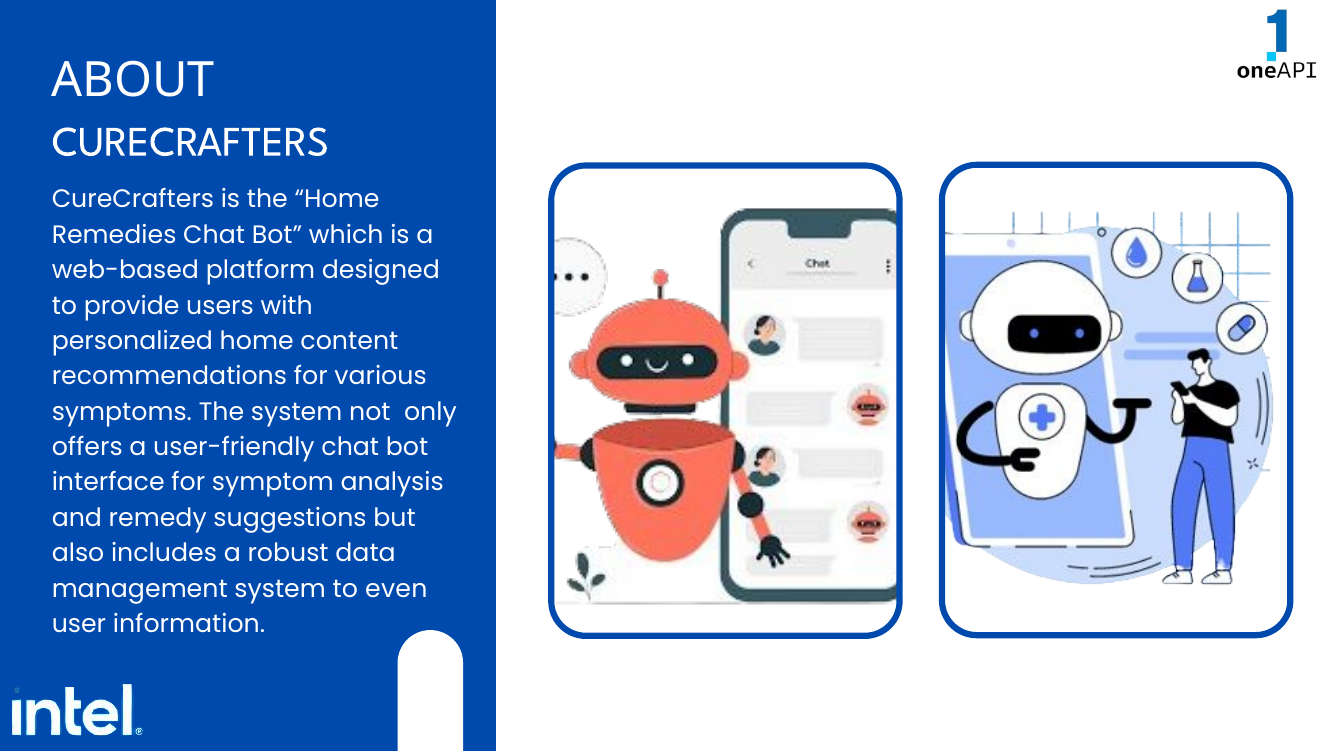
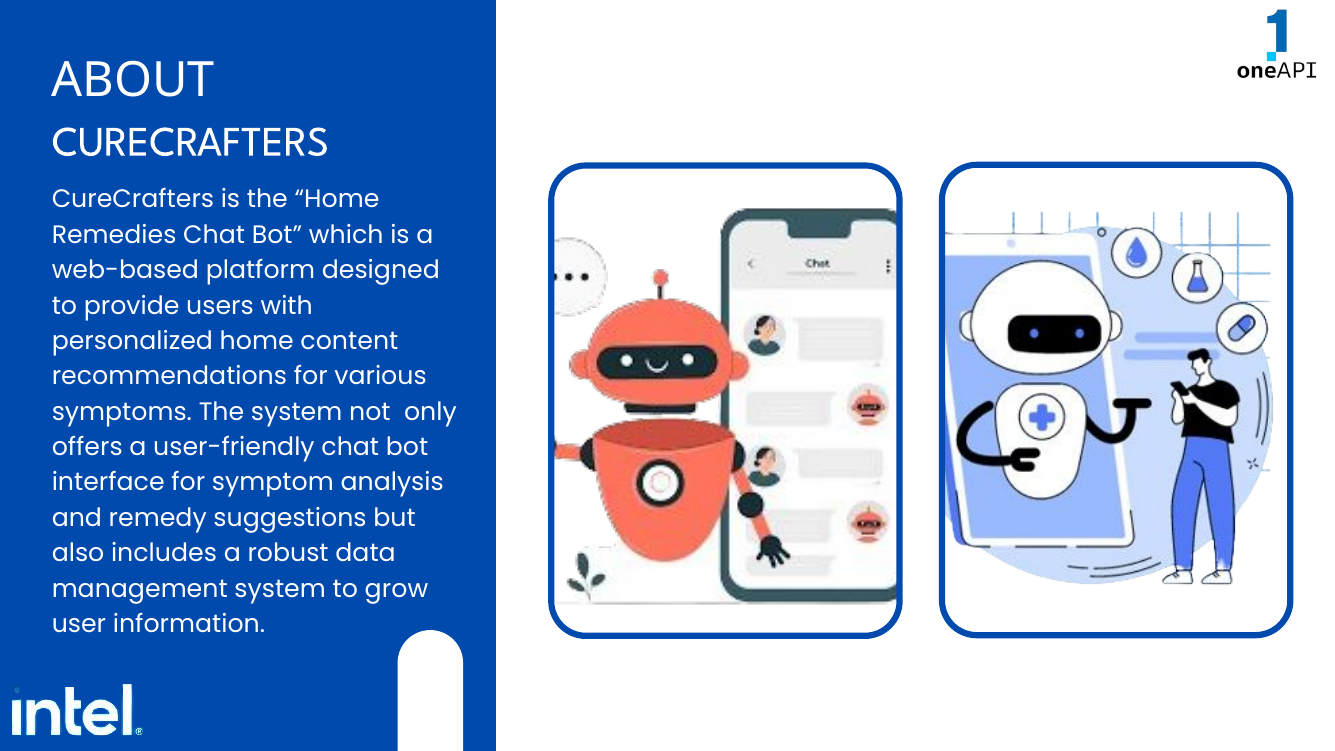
even: even -> grow
